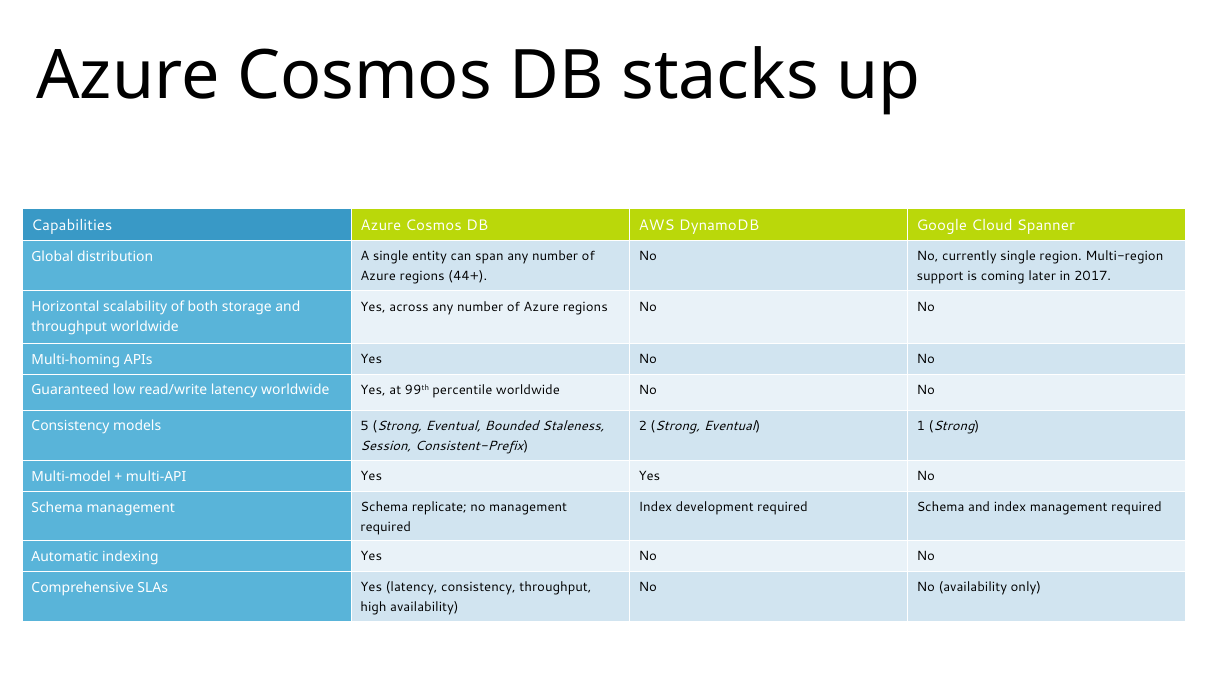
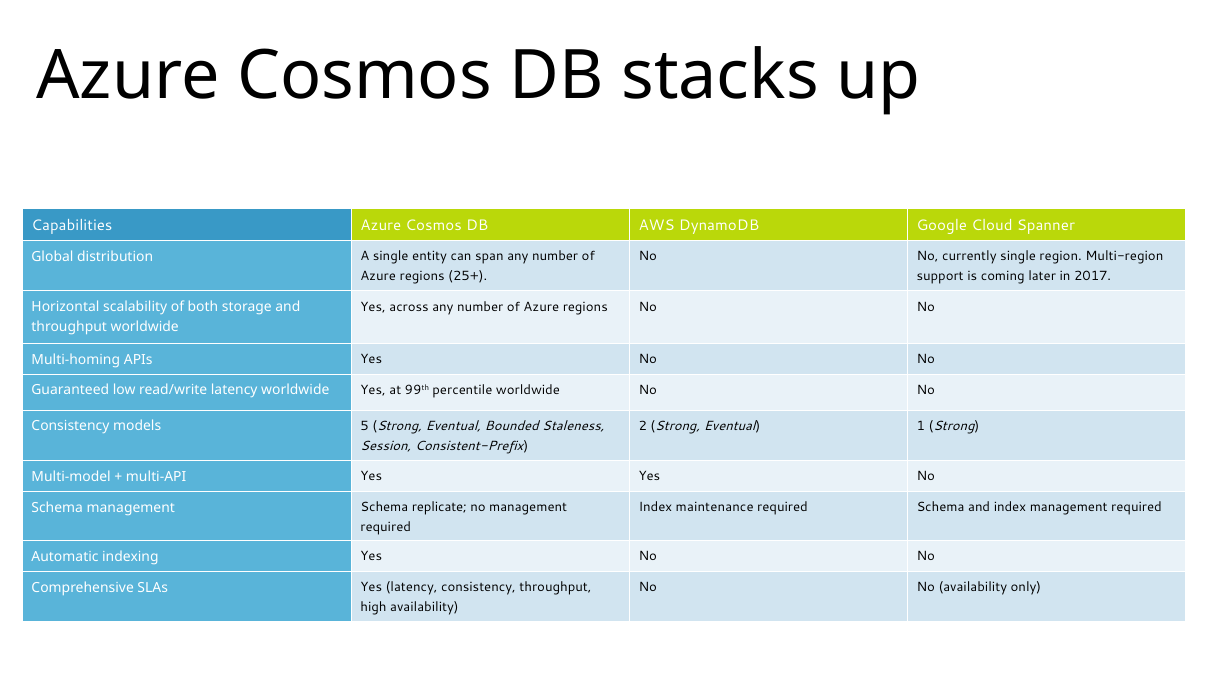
44+: 44+ -> 25+
development: development -> maintenance
